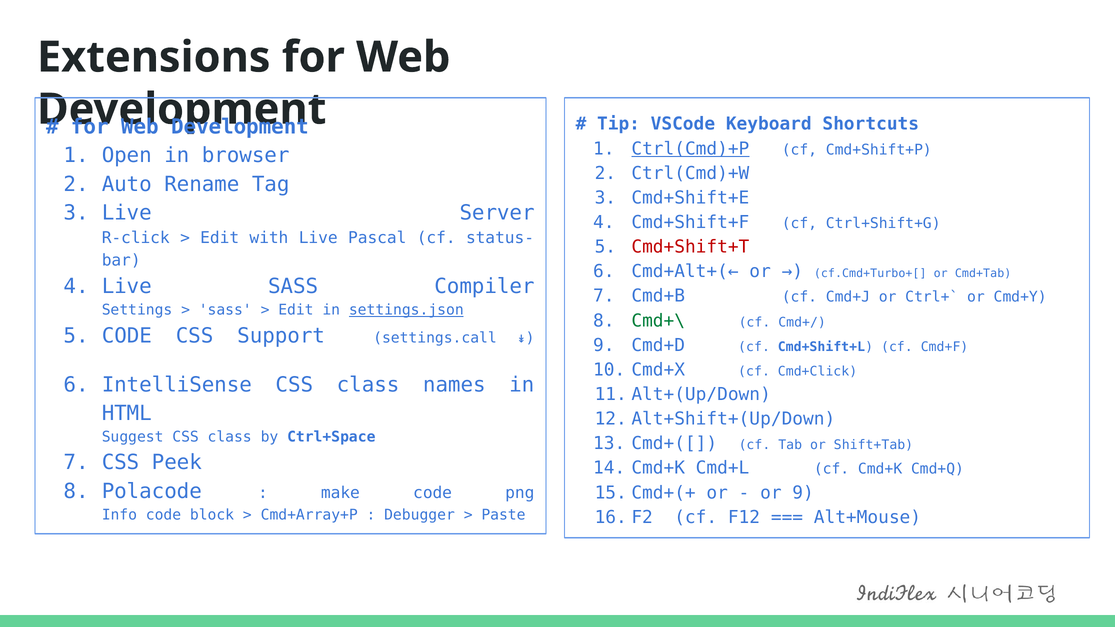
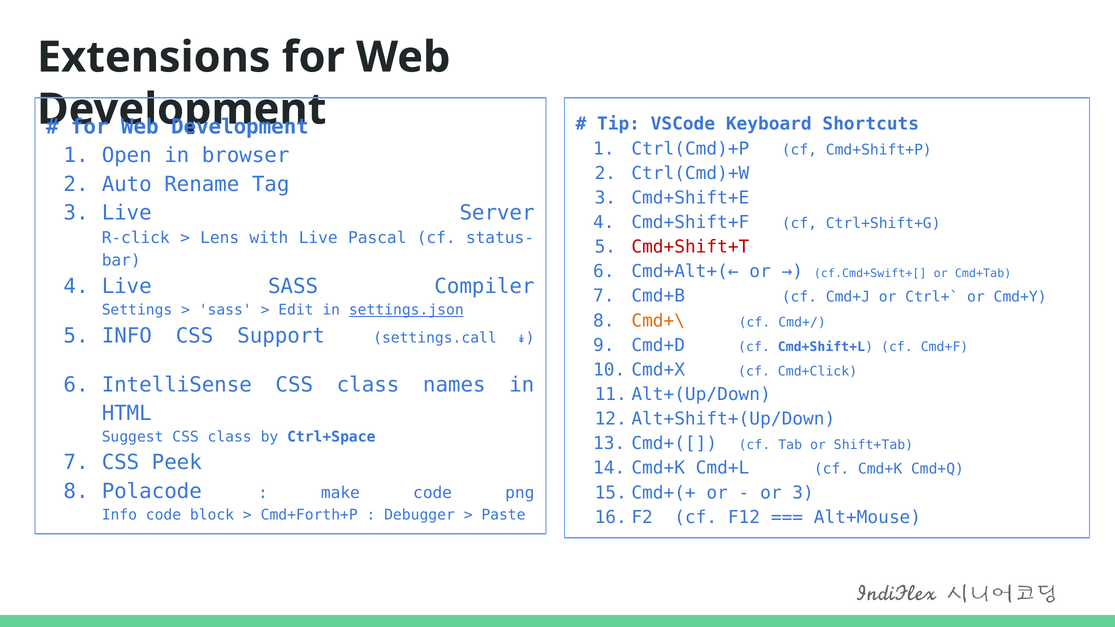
Ctrl(Cmd)+P underline: present -> none
Edit at (220, 238): Edit -> Lens
cf.Cmd+Turbo+[: cf.Cmd+Turbo+[ -> cf.Cmd+Swift+[
Cmd+\ colour: green -> orange
CODE at (127, 336): CODE -> INFO
or 9: 9 -> 3
Cmd+Array+P: Cmd+Array+P -> Cmd+Forth+P
